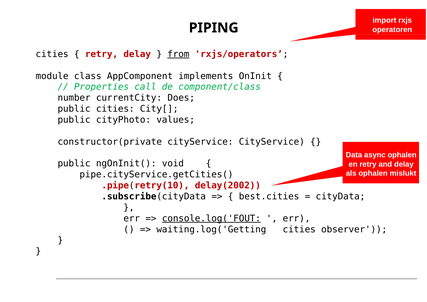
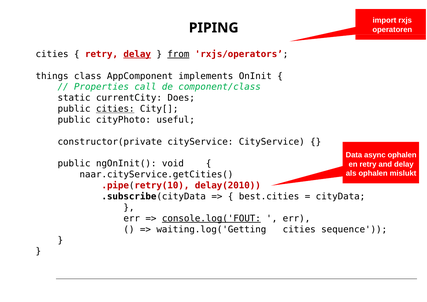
delay at (137, 54) underline: none -> present
module: module -> things
number: number -> static
cities at (115, 109) underline: none -> present
values: values -> useful
pipe.cityService.getCities(: pipe.cityService.getCities( -> naar.cityService.getCities(
delay(2002: delay(2002 -> delay(2010
observer: observer -> sequence
